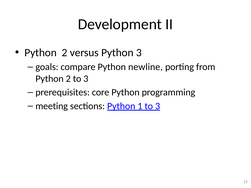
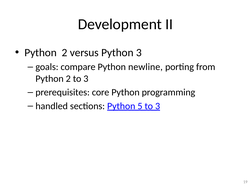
meeting: meeting -> handled
1: 1 -> 5
